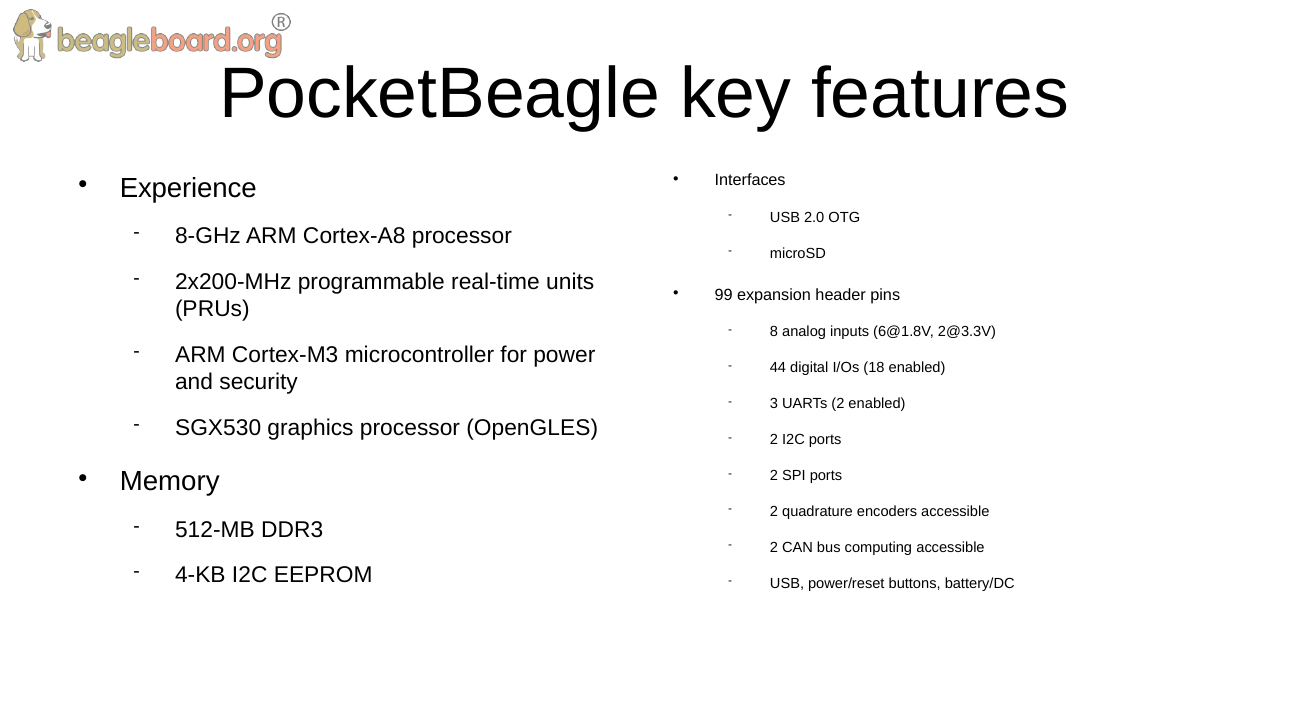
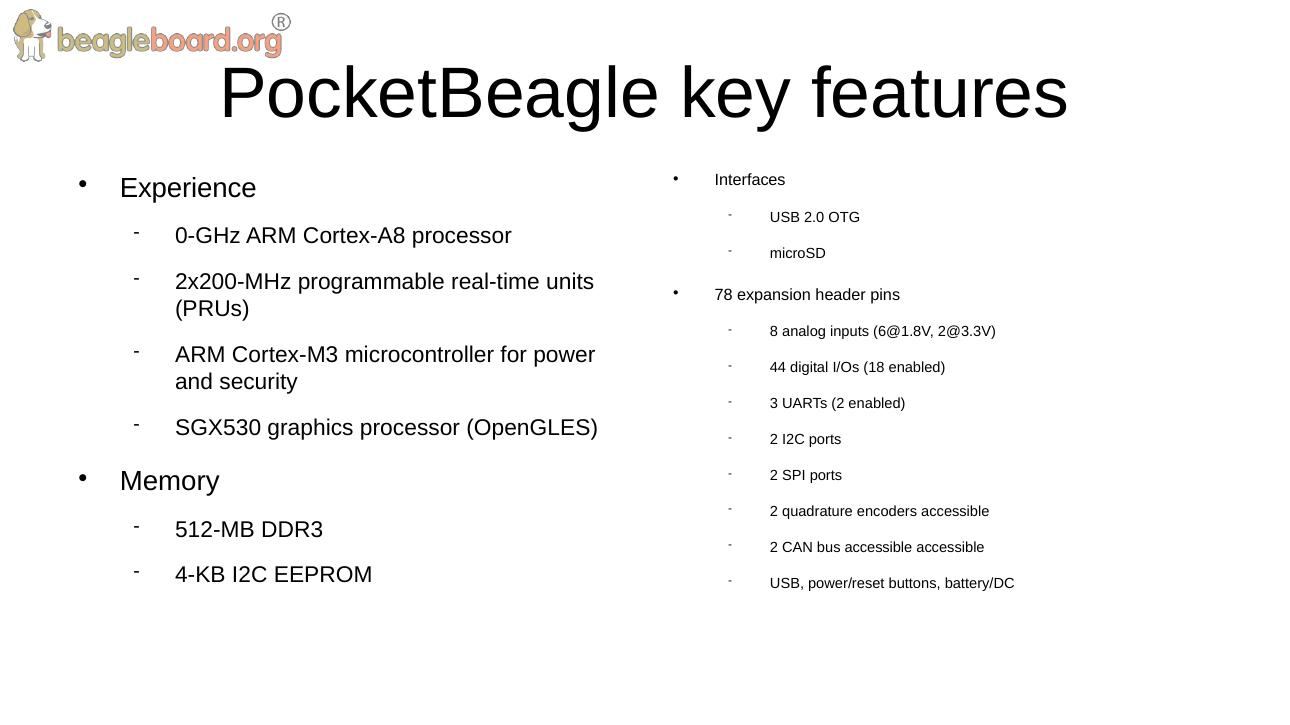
8-GHz: 8-GHz -> 0-GHz
99: 99 -> 78
bus computing: computing -> accessible
